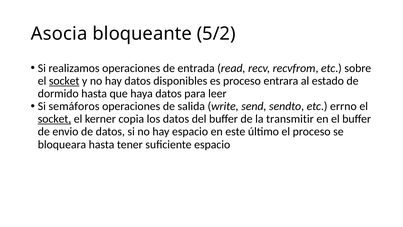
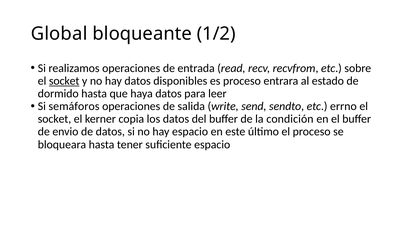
Asocia: Asocia -> Global
5/2: 5/2 -> 1/2
socket at (54, 119) underline: present -> none
transmitir: transmitir -> condición
